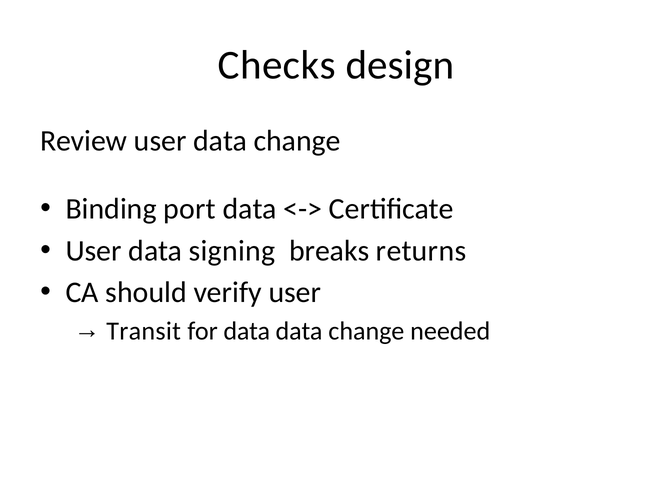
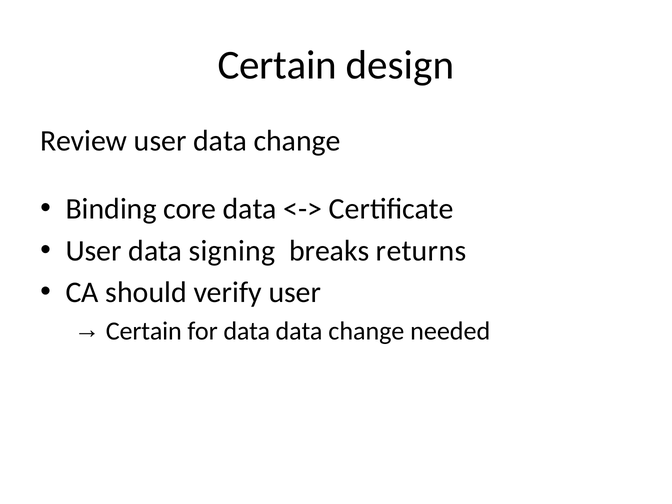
Checks at (277, 65): Checks -> Certain
port: port -> core
Transit at (144, 331): Transit -> Certain
